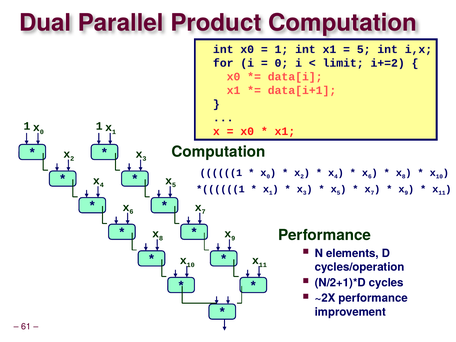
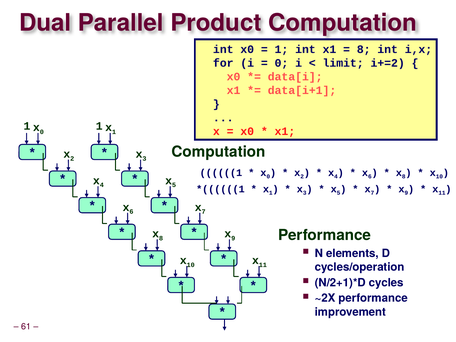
5 at (364, 49): 5 -> 8
